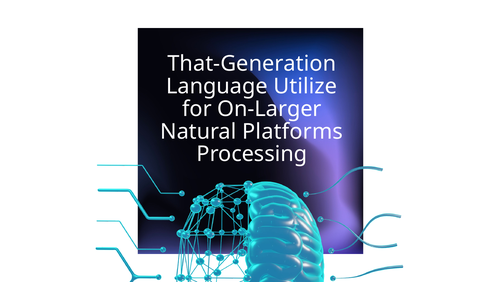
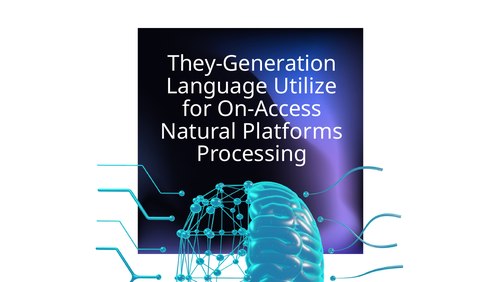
That-Generation: That-Generation -> They-Generation
On-Larger: On-Larger -> On-Access
